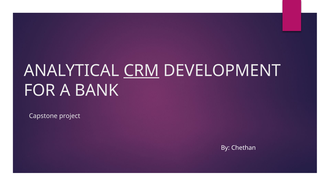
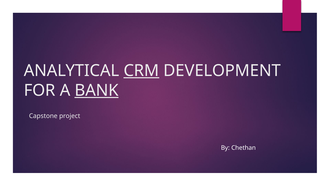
BANK underline: none -> present
